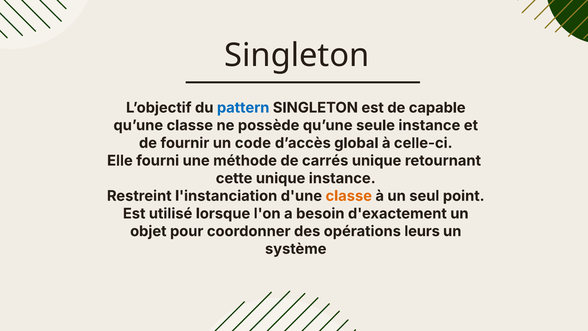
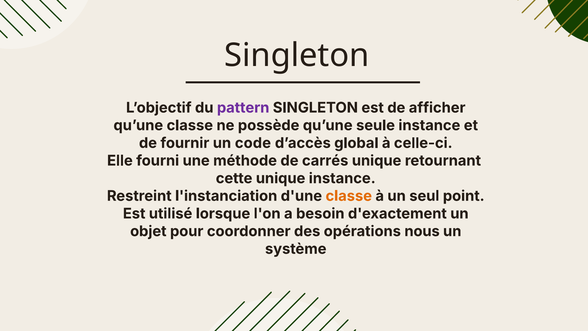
pattern colour: blue -> purple
capable: capable -> afficher
leurs: leurs -> nous
